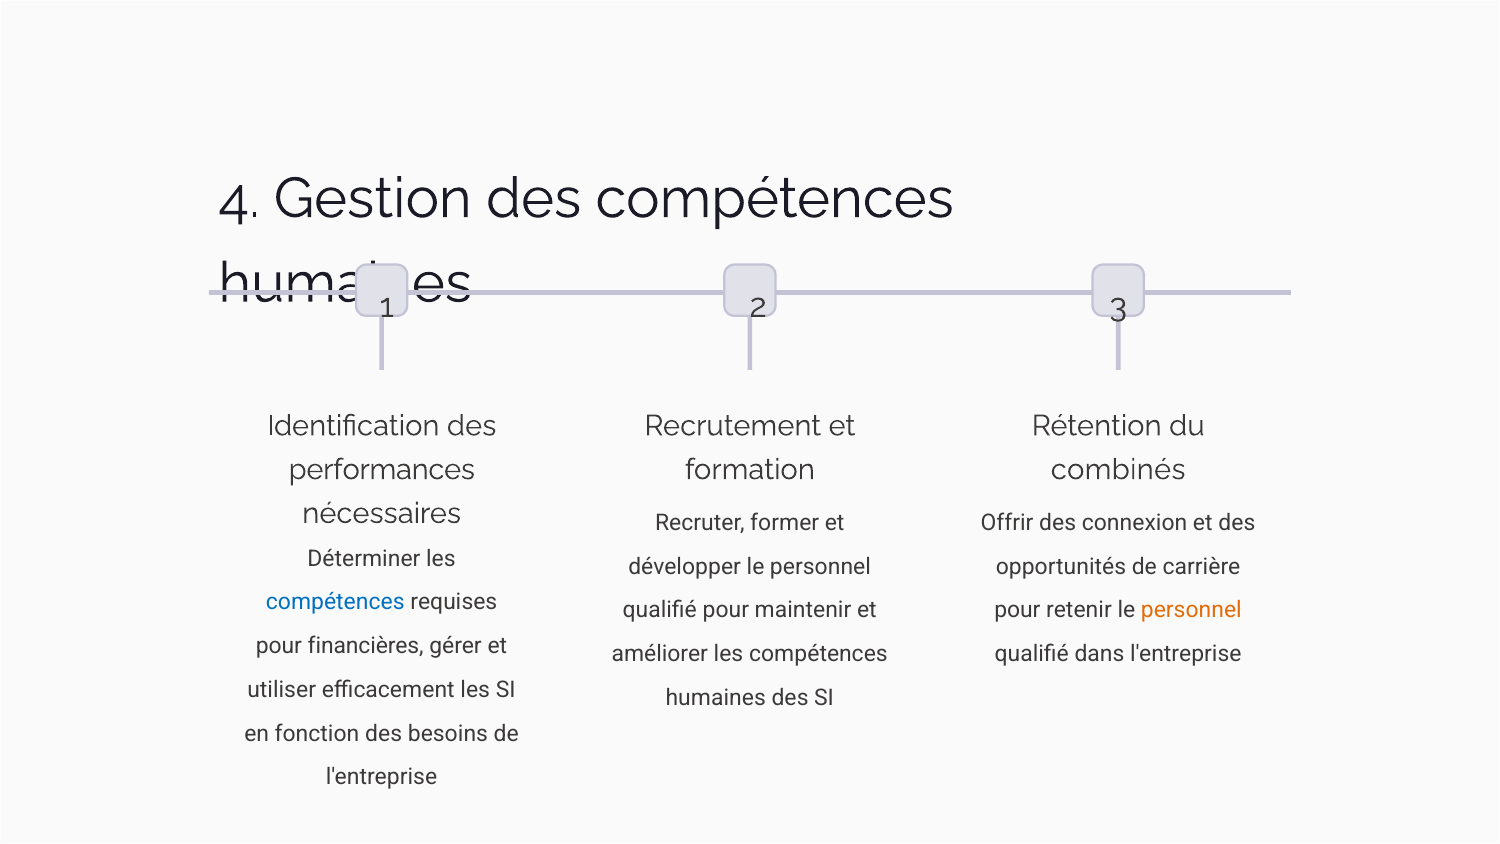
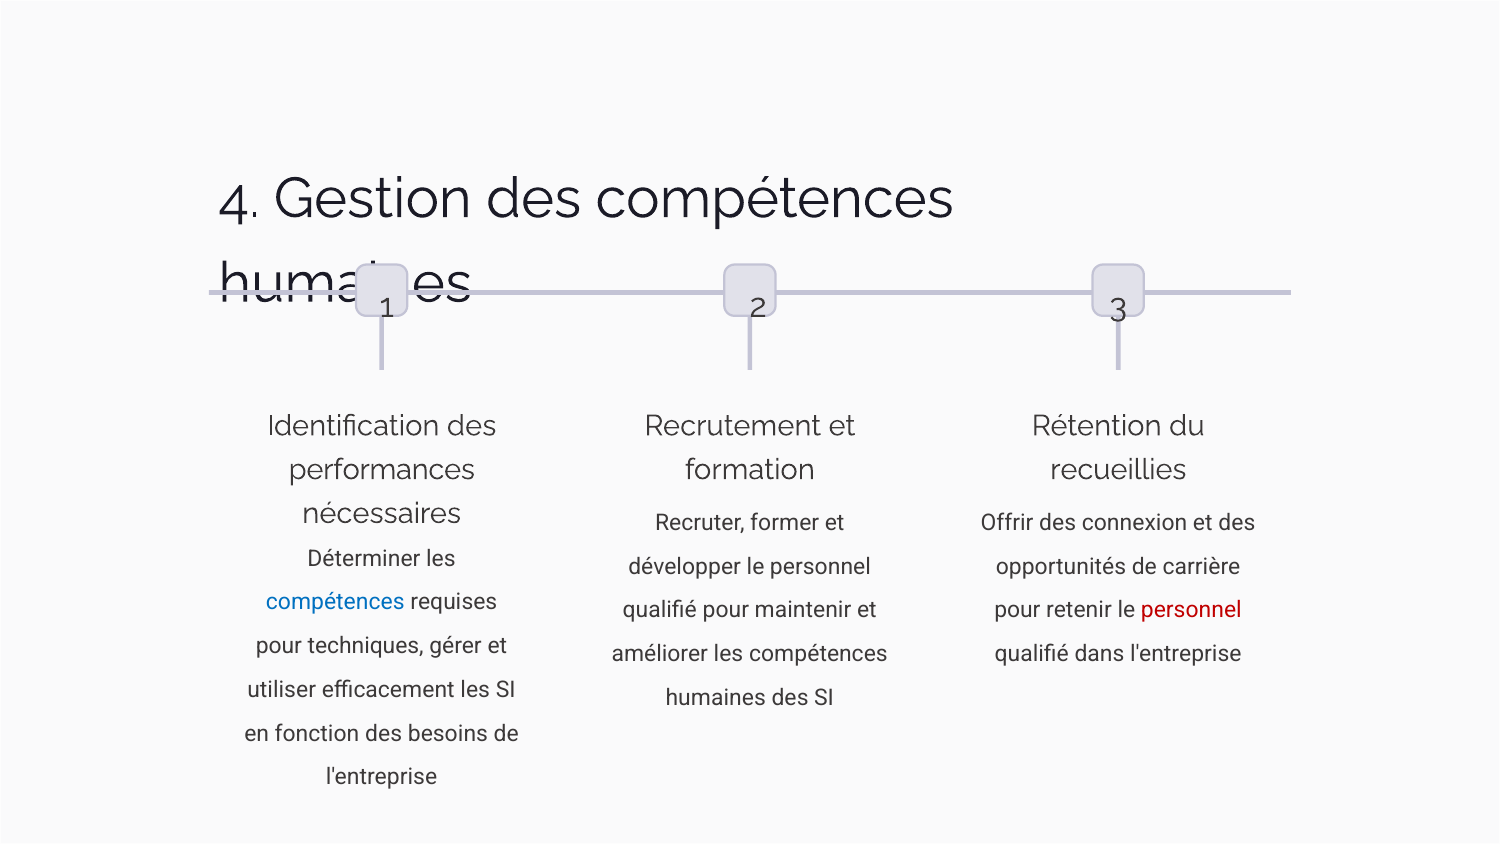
combinés: combinés -> recueillies
personnel at (1191, 610) colour: orange -> red
financières: financières -> techniques
